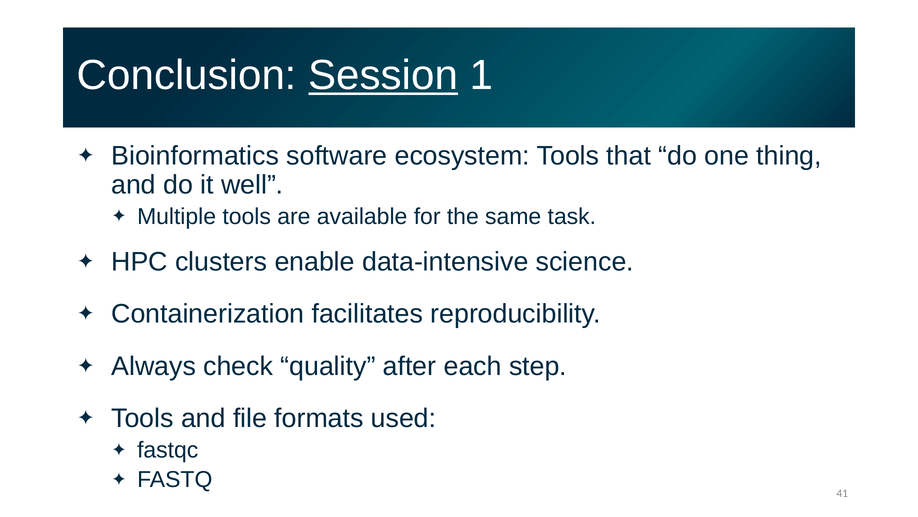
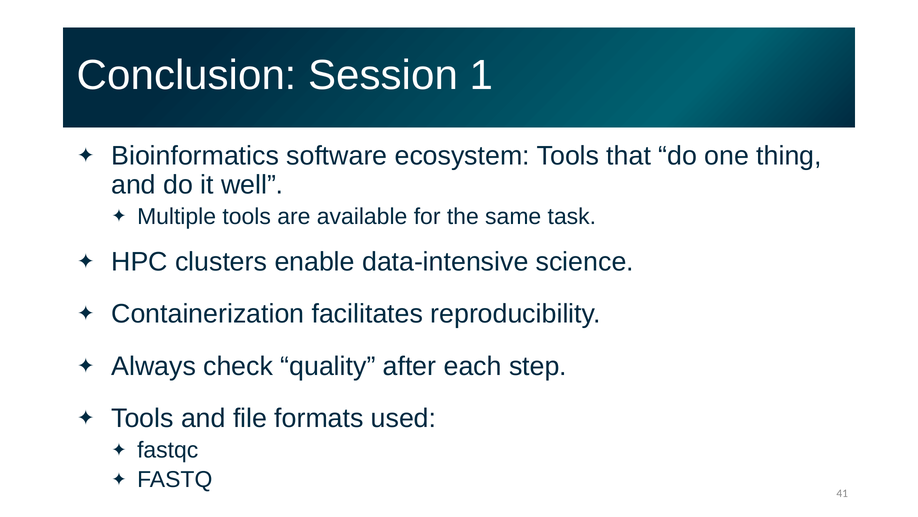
Session underline: present -> none
